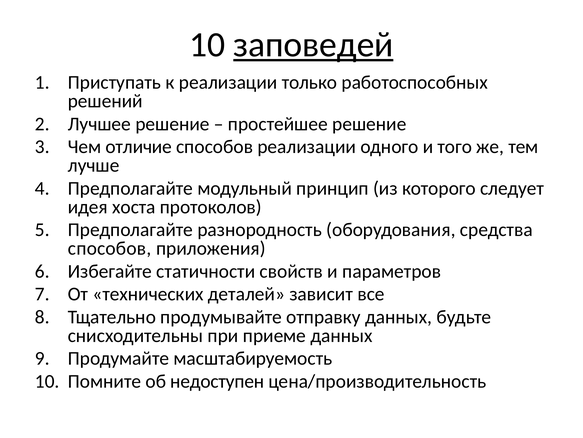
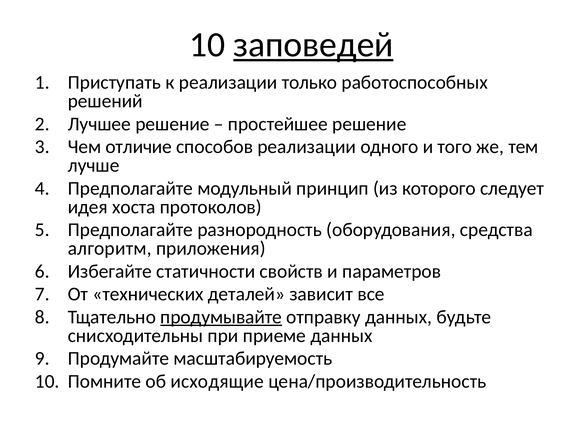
способов at (110, 248): способов -> алгоритм
продумывайте underline: none -> present
недоступен: недоступен -> исходящие
